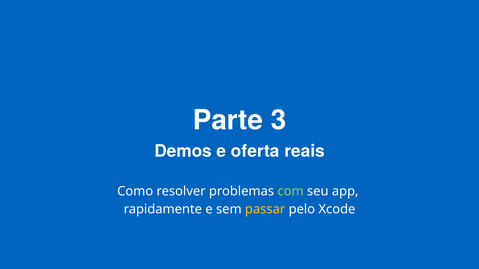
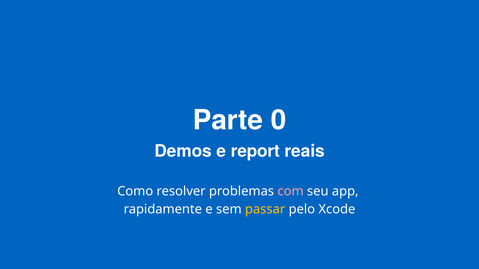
3: 3 -> 0
oferta: oferta -> report
com colour: light green -> pink
